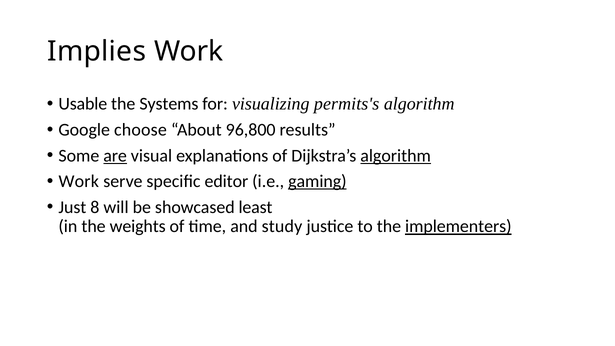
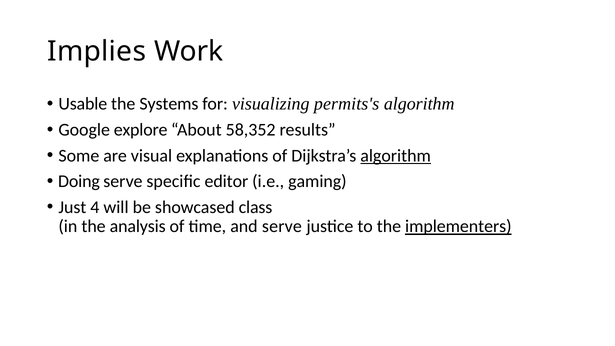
choose: choose -> explore
96,800: 96,800 -> 58,352
are underline: present -> none
Work at (79, 181): Work -> Doing
gaming underline: present -> none
8: 8 -> 4
least: least -> class
weights: weights -> analysis
and study: study -> serve
